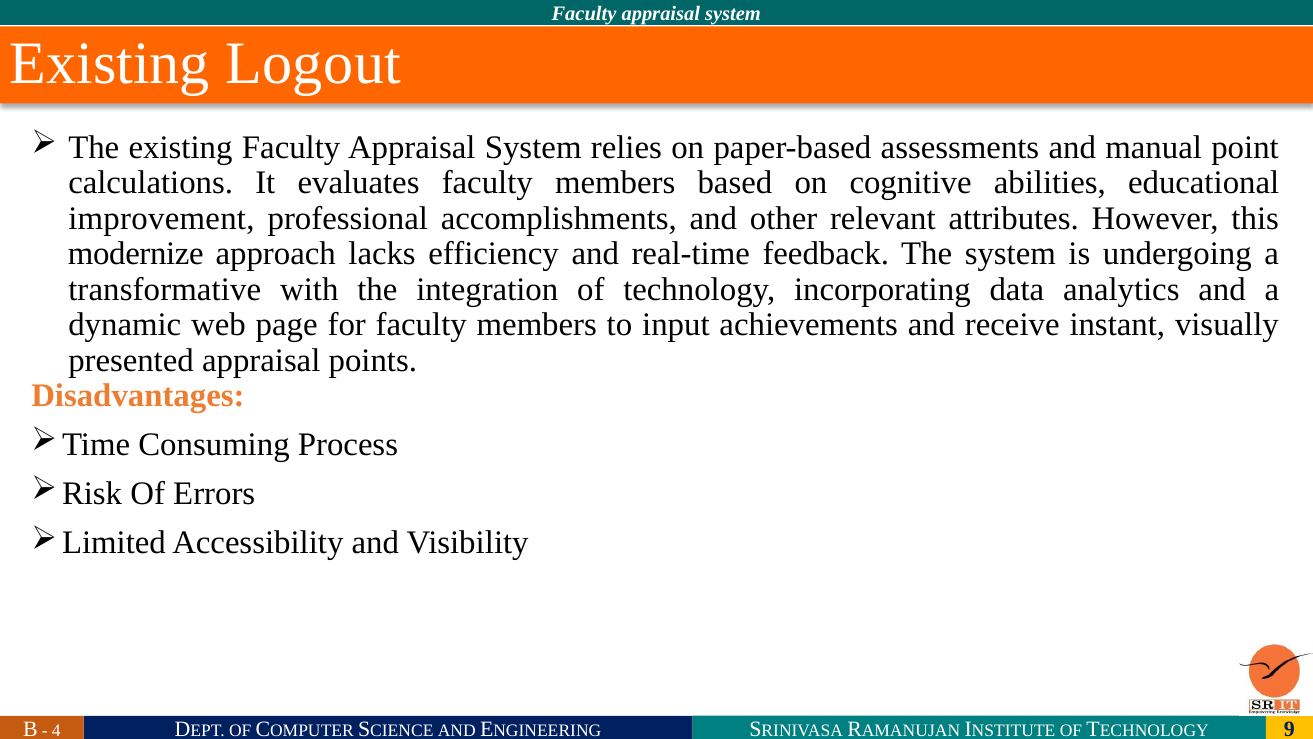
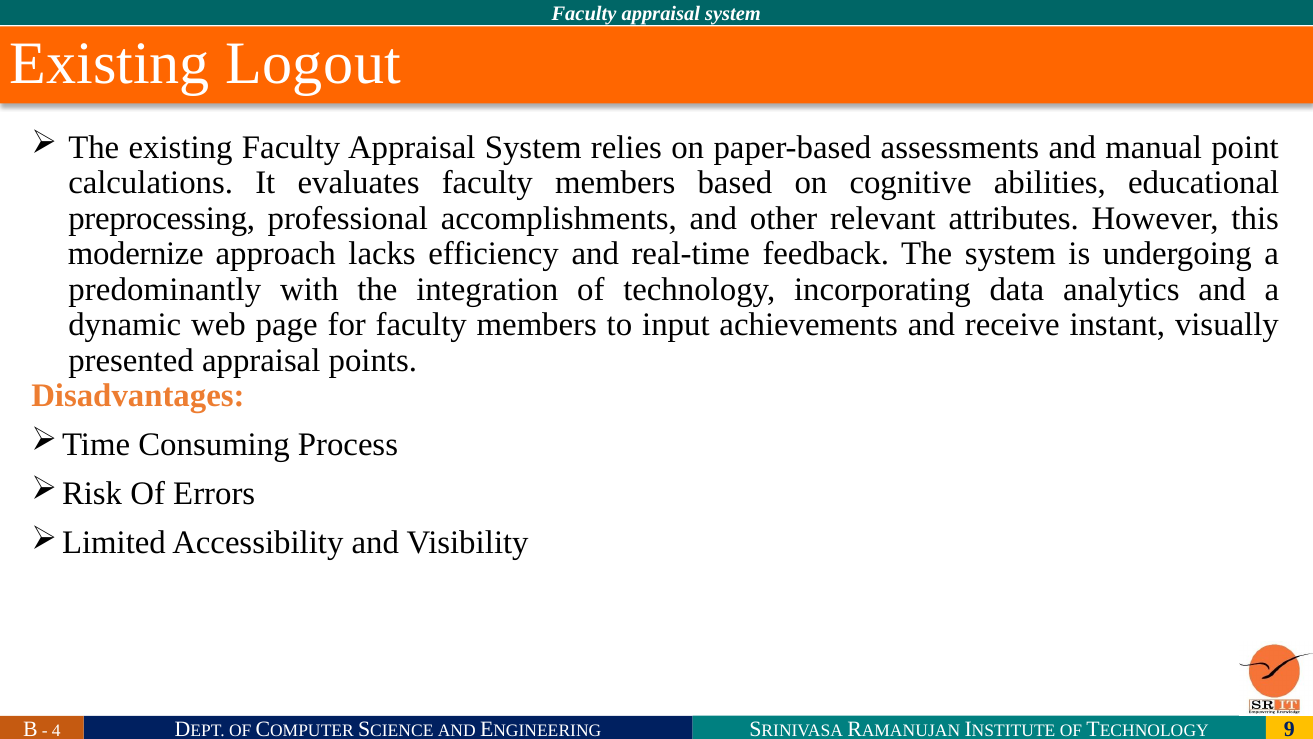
improvement: improvement -> preprocessing
transformative: transformative -> predominantly
